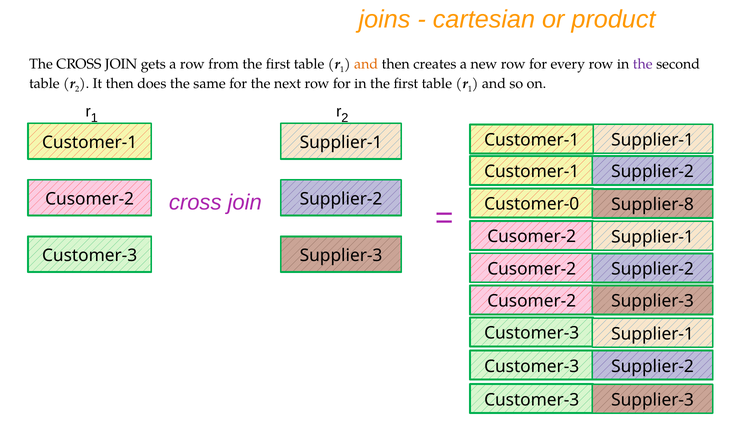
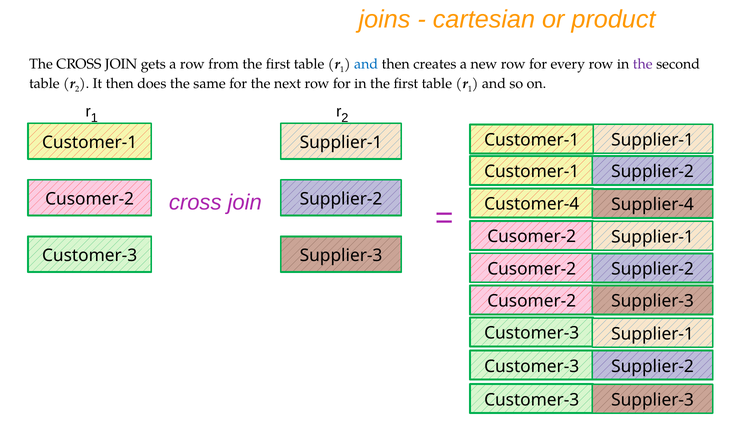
and at (366, 64) colour: orange -> blue
Customer-0: Customer-0 -> Customer-4
Supplier-8: Supplier-8 -> Supplier-4
